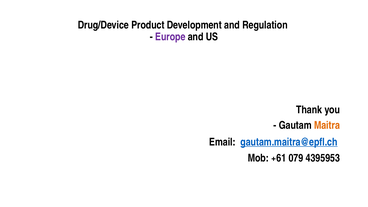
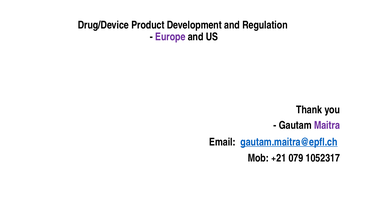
Maitra colour: orange -> purple
+61: +61 -> +21
4395953: 4395953 -> 1052317
